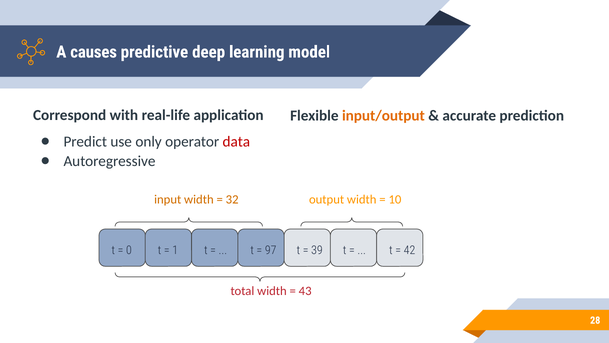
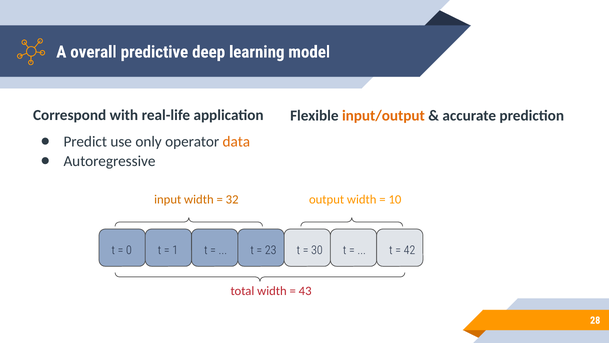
causes: causes -> overall
data colour: red -> orange
97: 97 -> 23
39: 39 -> 30
